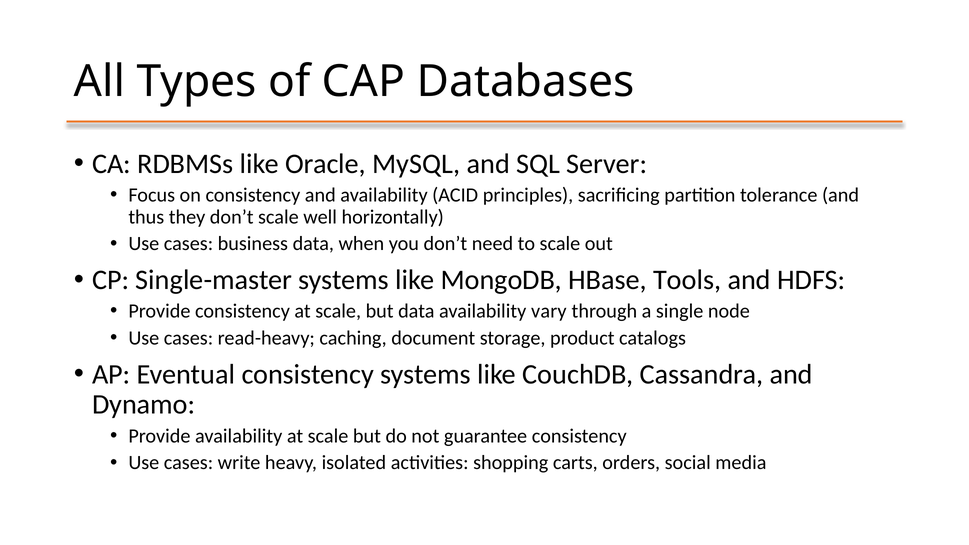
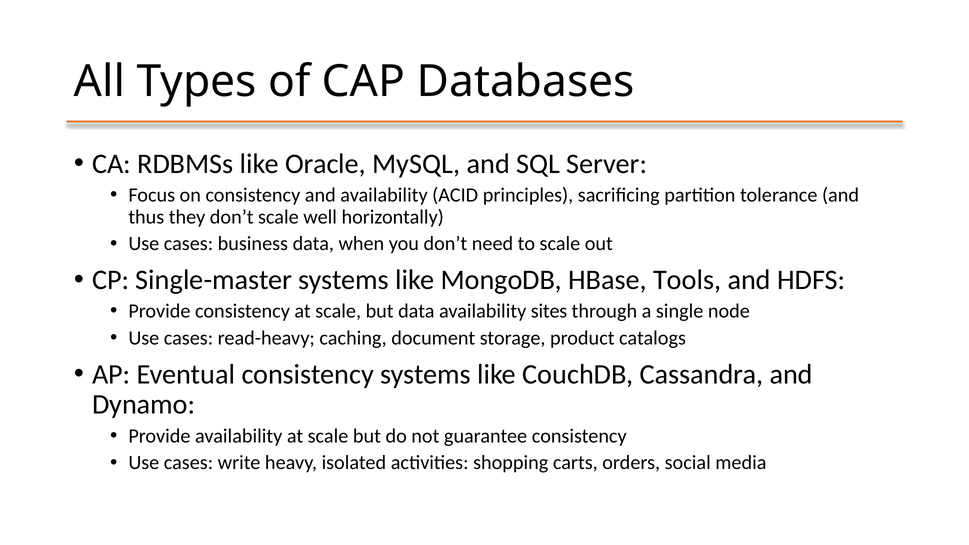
vary: vary -> sites
